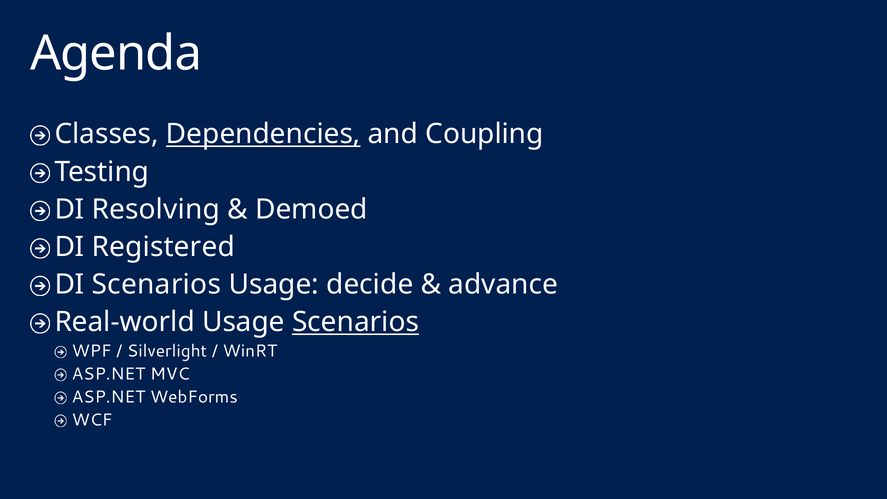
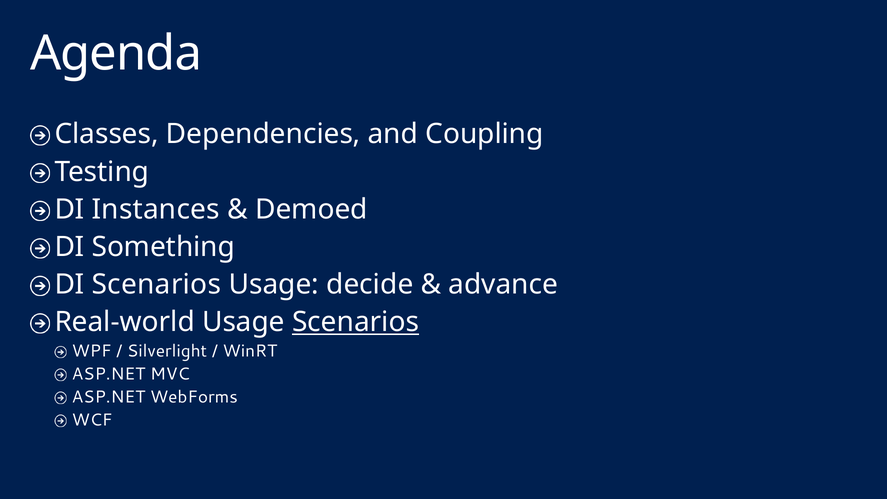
Dependencies underline: present -> none
Resolving: Resolving -> Instances
Registered: Registered -> Something
